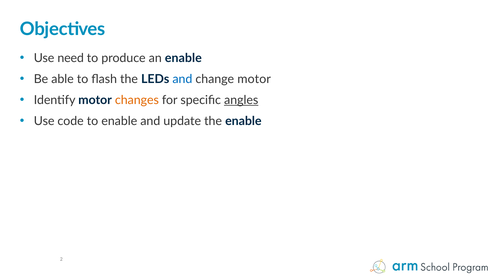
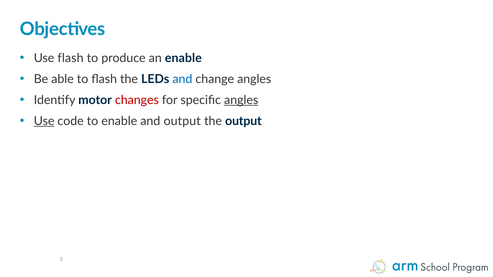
Use need: need -> flash
change motor: motor -> angles
changes colour: orange -> red
Use at (44, 121) underline: none -> present
and update: update -> output
the enable: enable -> output
